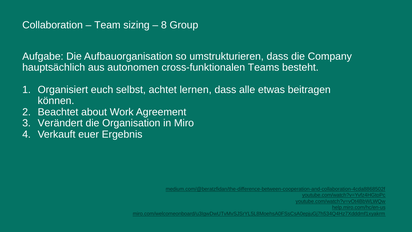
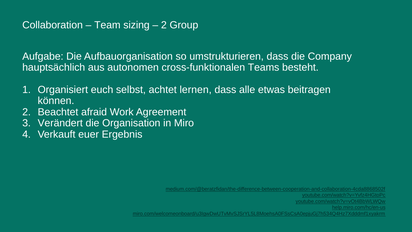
8 at (164, 25): 8 -> 2
about: about -> afraid
